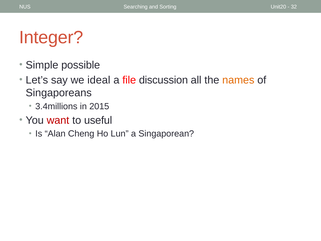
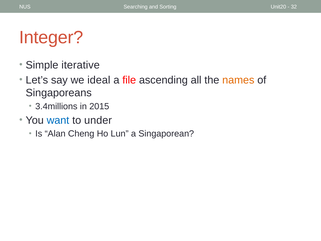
possible: possible -> iterative
discussion: discussion -> ascending
want colour: red -> blue
useful: useful -> under
